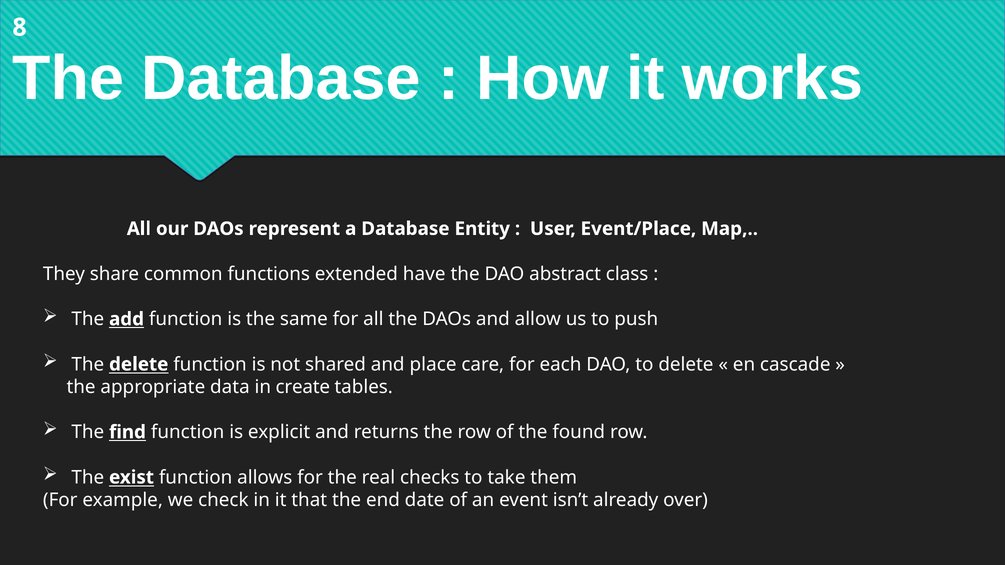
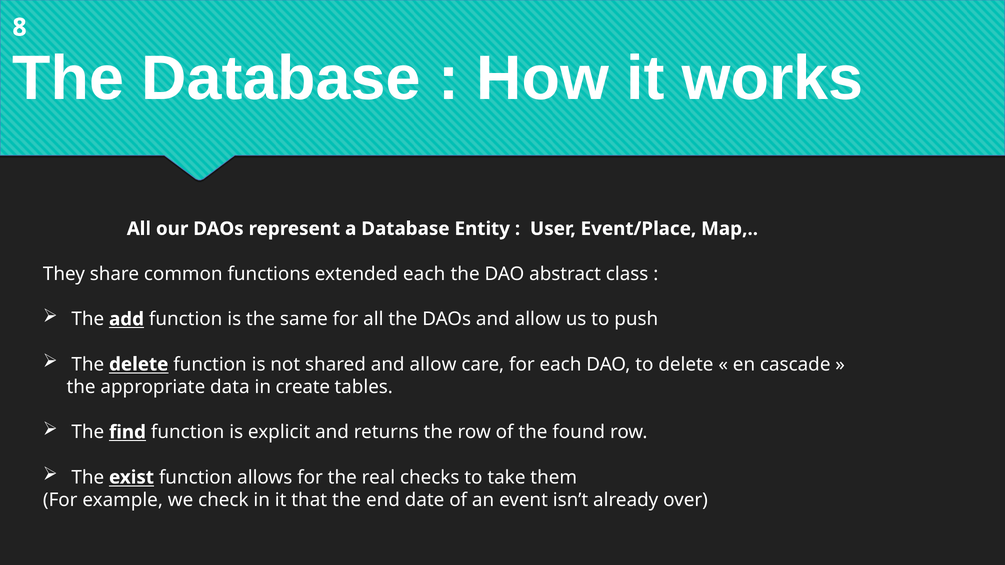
extended have: have -> each
shared and place: place -> allow
